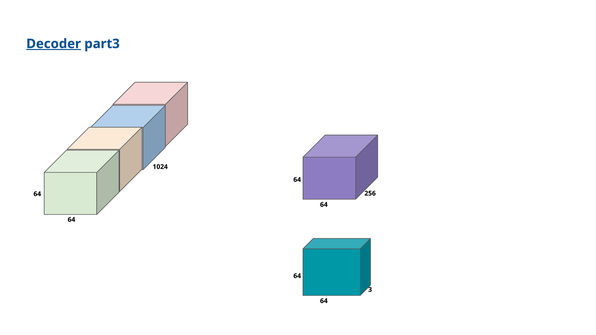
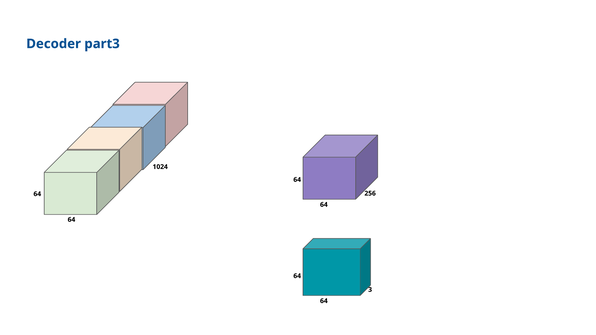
Decoder underline: present -> none
